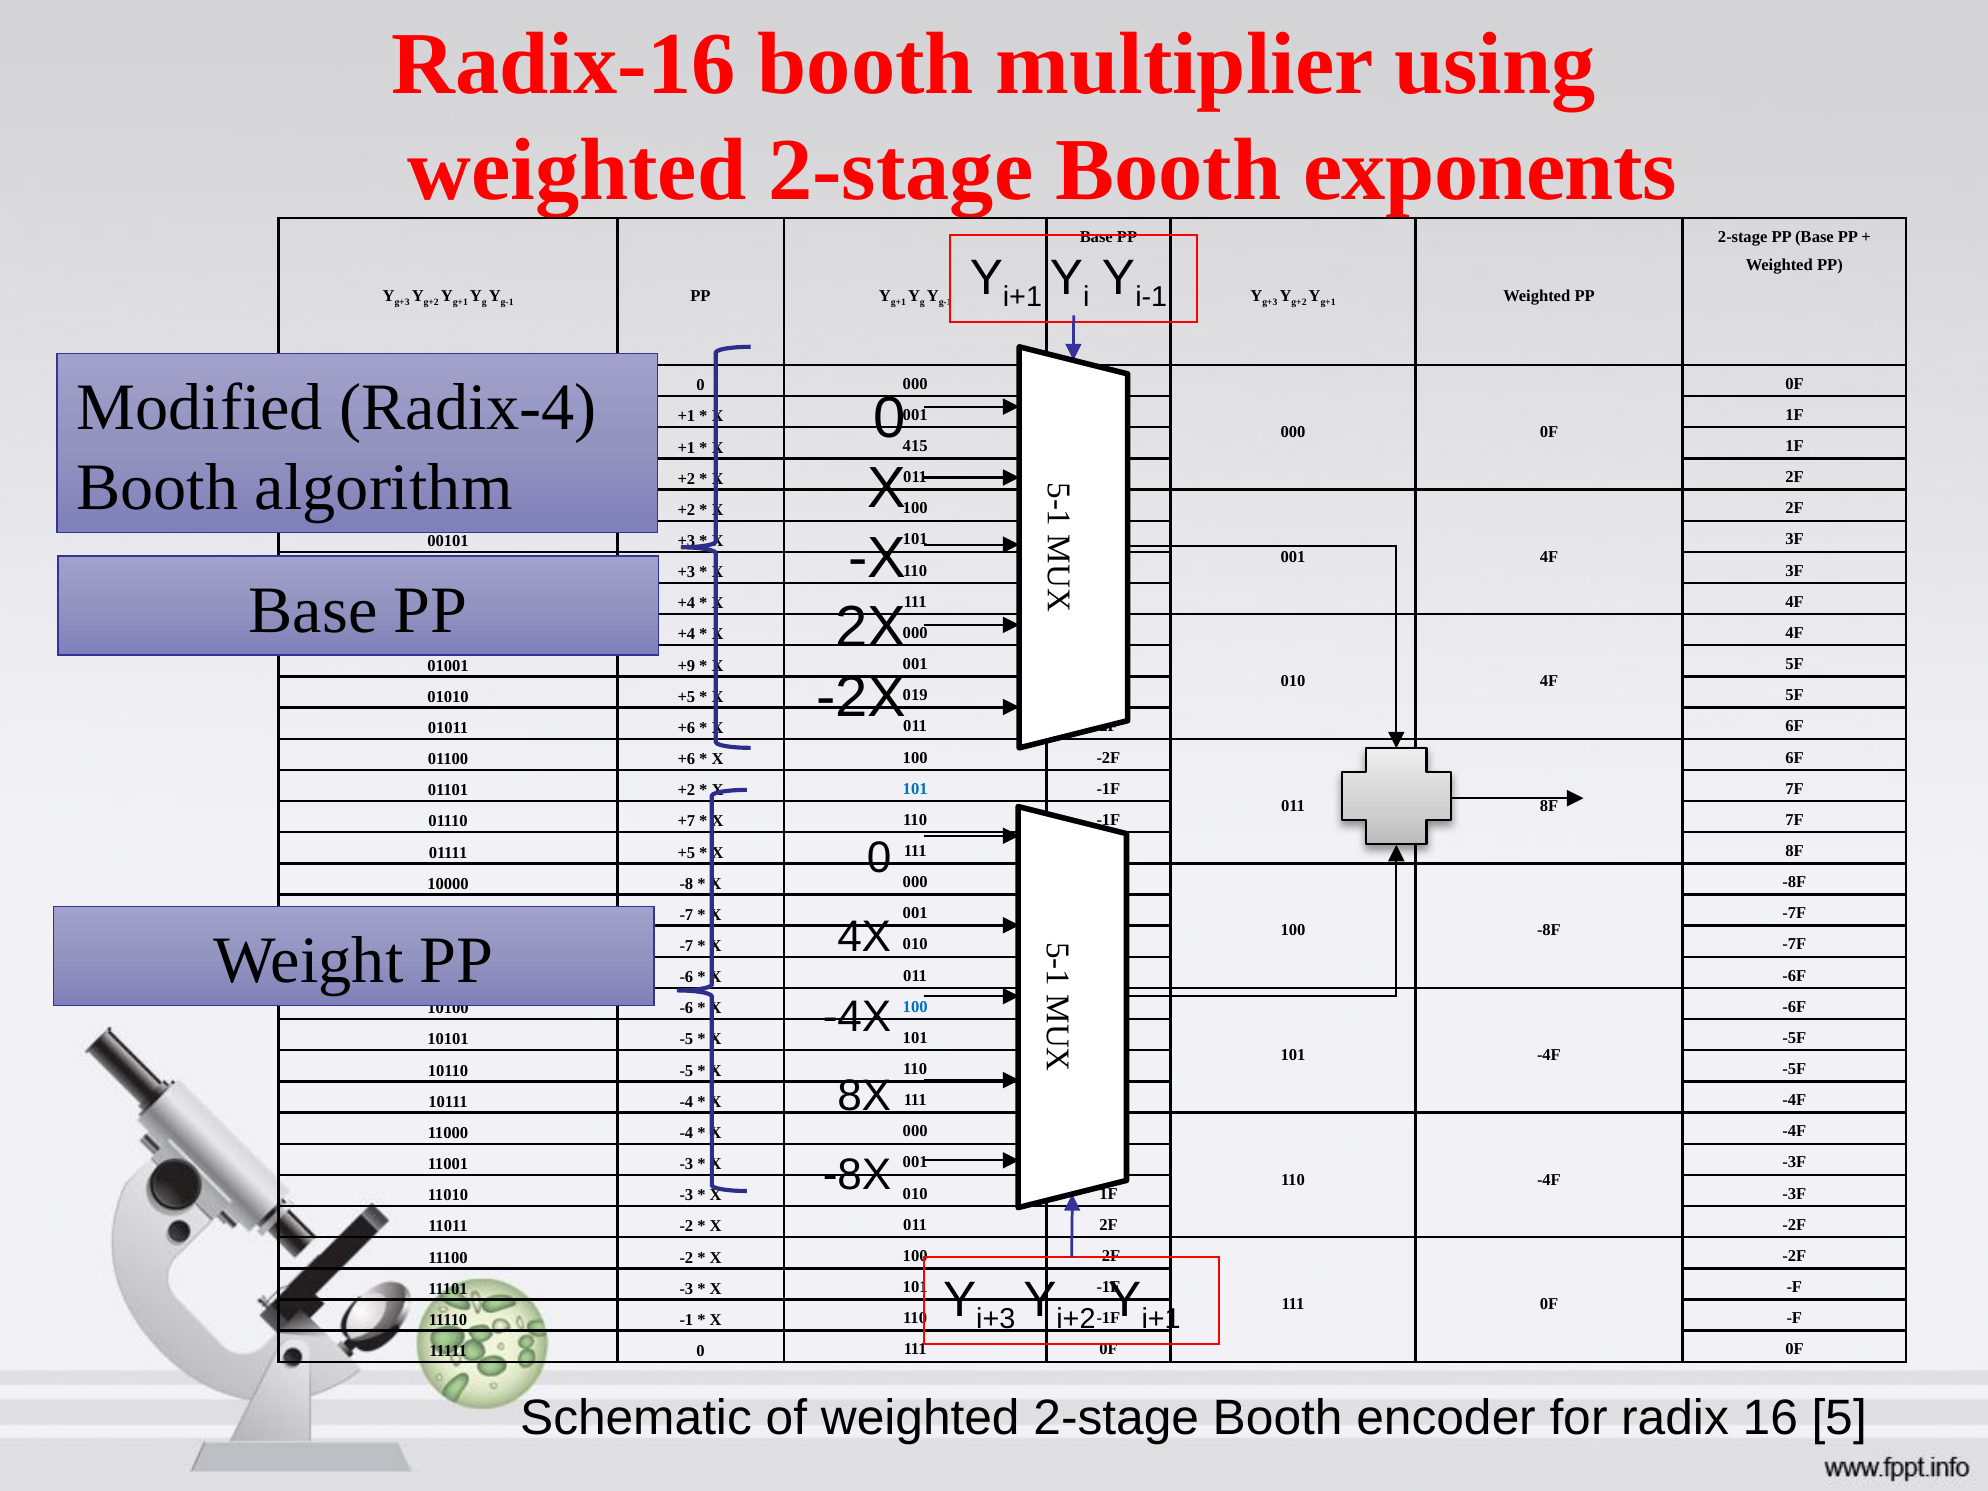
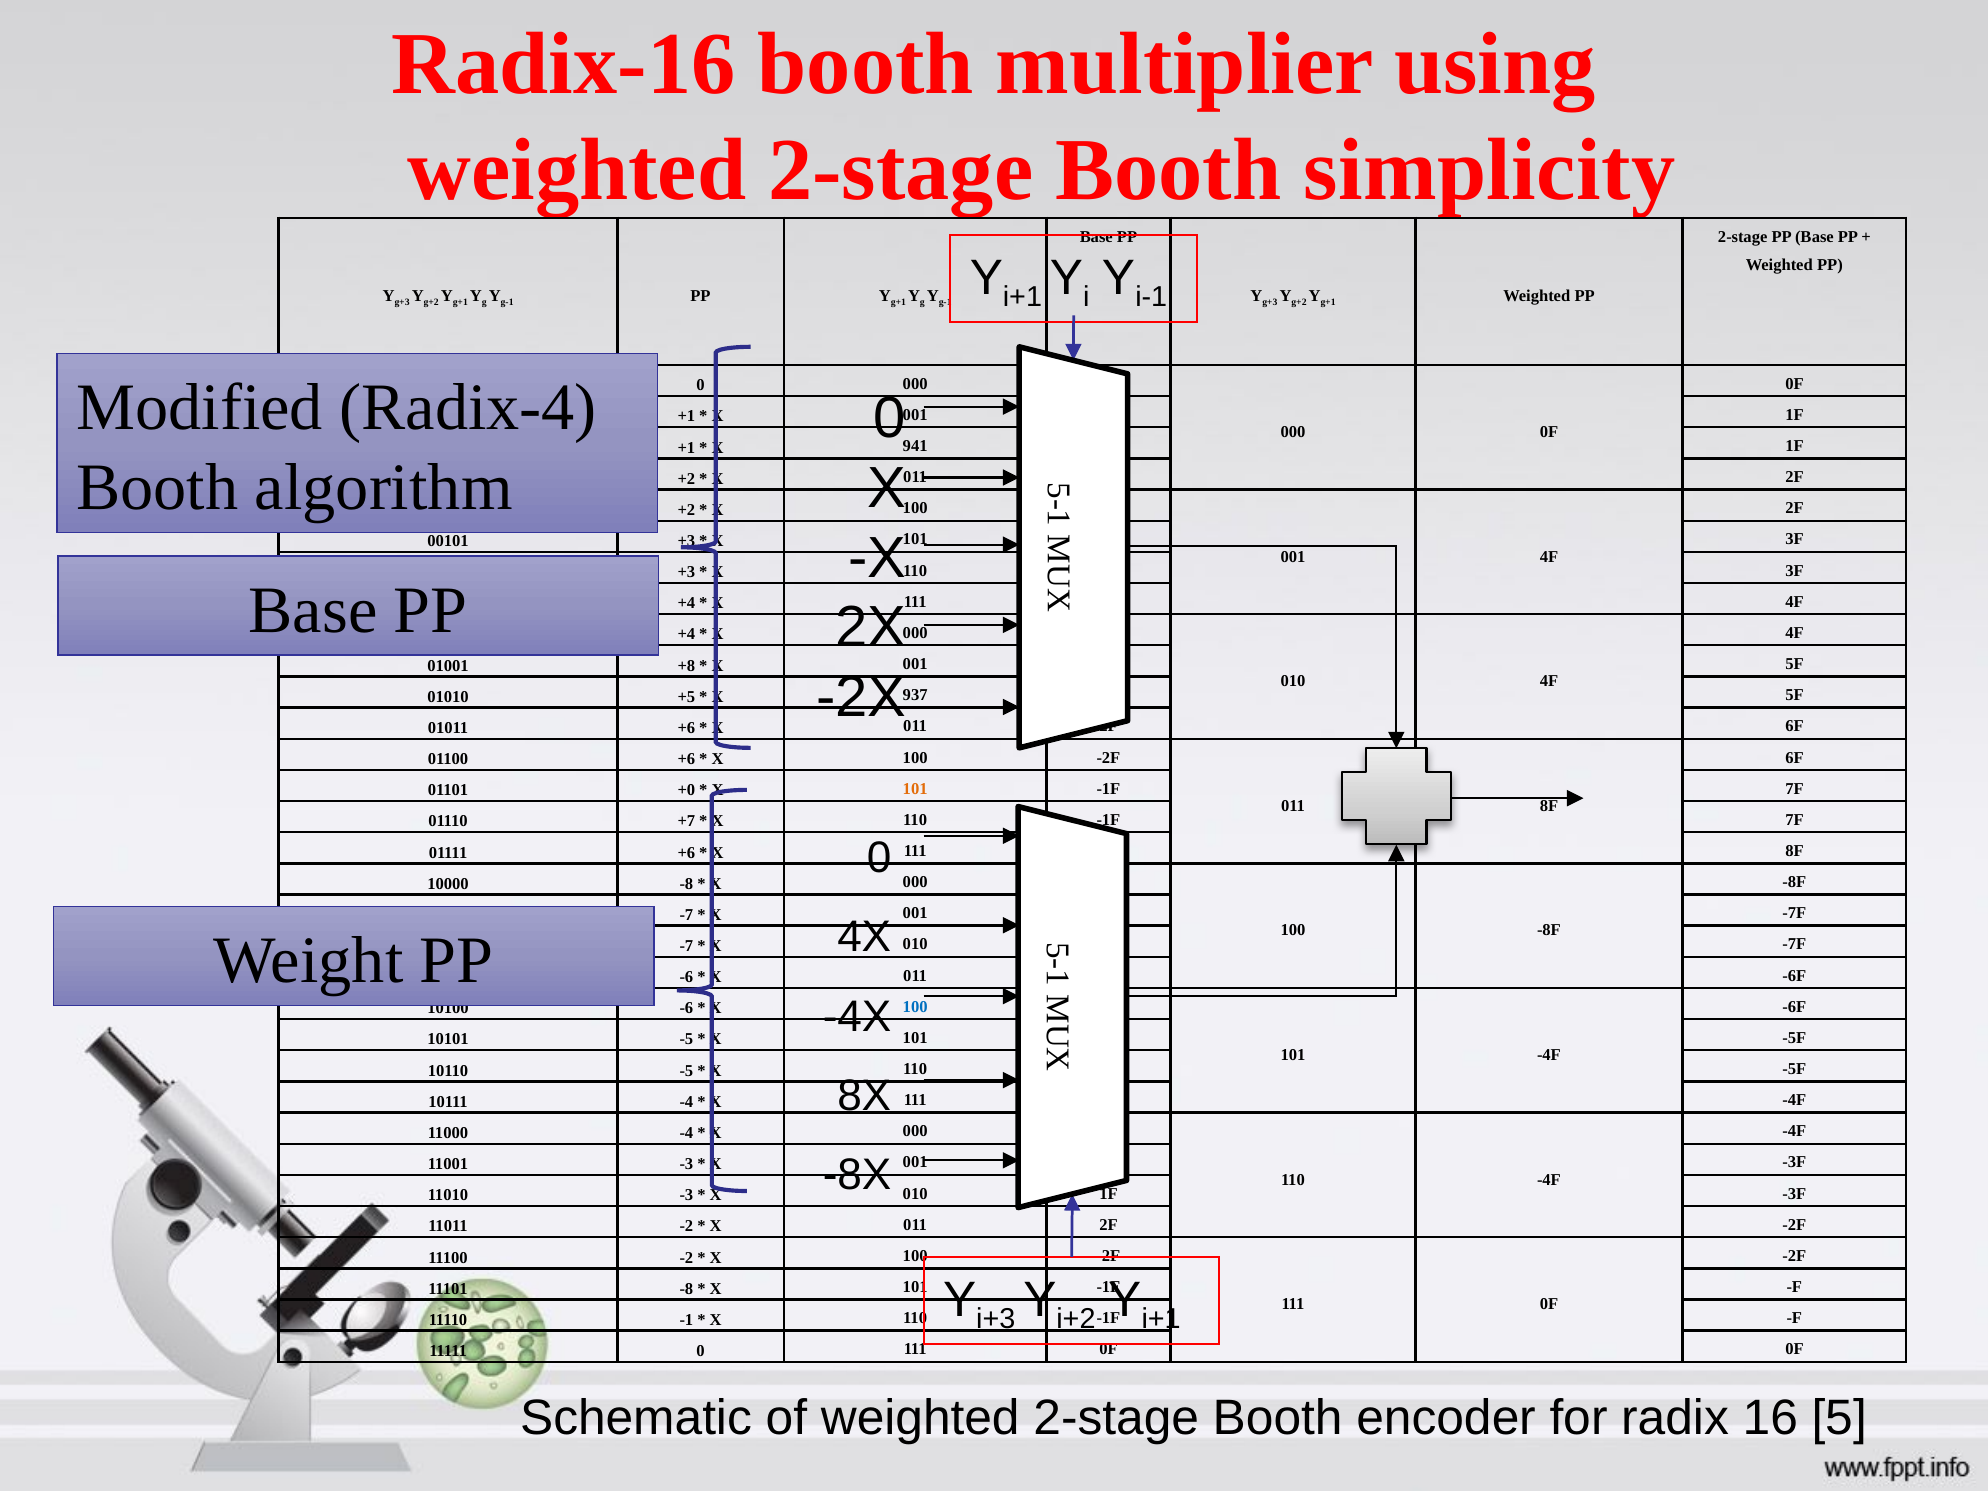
exponents: exponents -> simplicity
415: 415 -> 941
+9: +9 -> +8
019: 019 -> 937
01101 +2: +2 -> +0
101 at (915, 789) colour: blue -> orange
01111 +5: +5 -> +6
11101 -3: -3 -> -8
